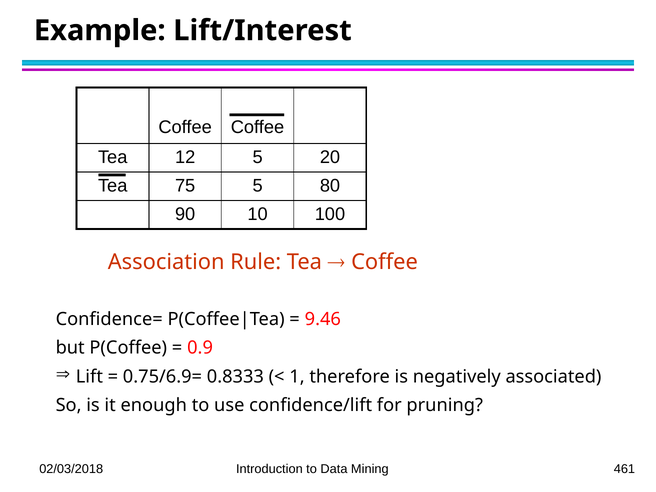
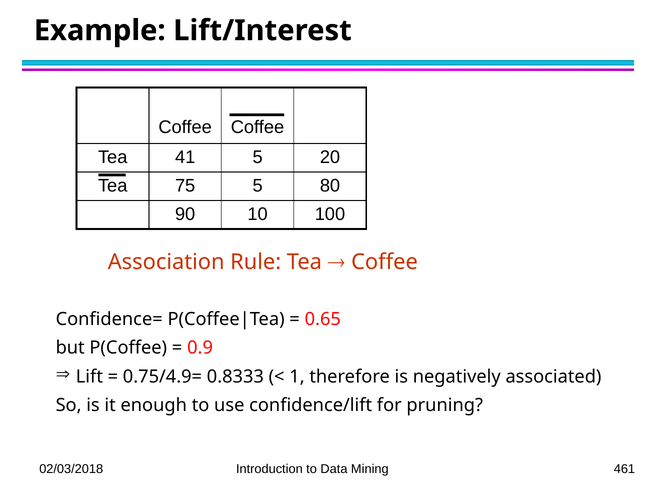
12: 12 -> 41
9.46: 9.46 -> 0.65
0.75/6.9=: 0.75/6.9= -> 0.75/4.9=
